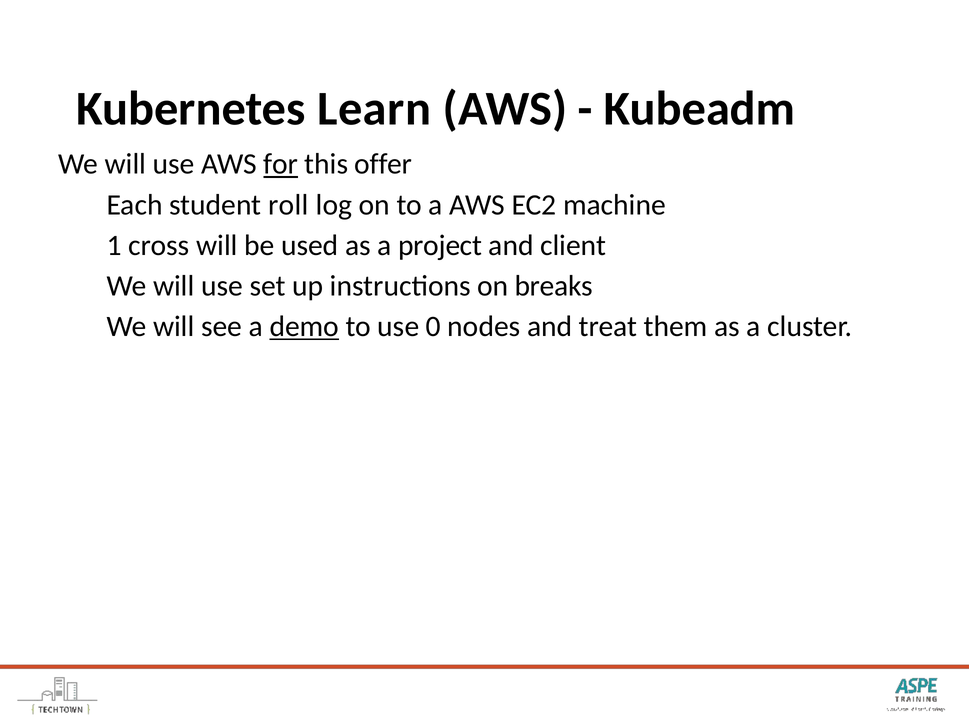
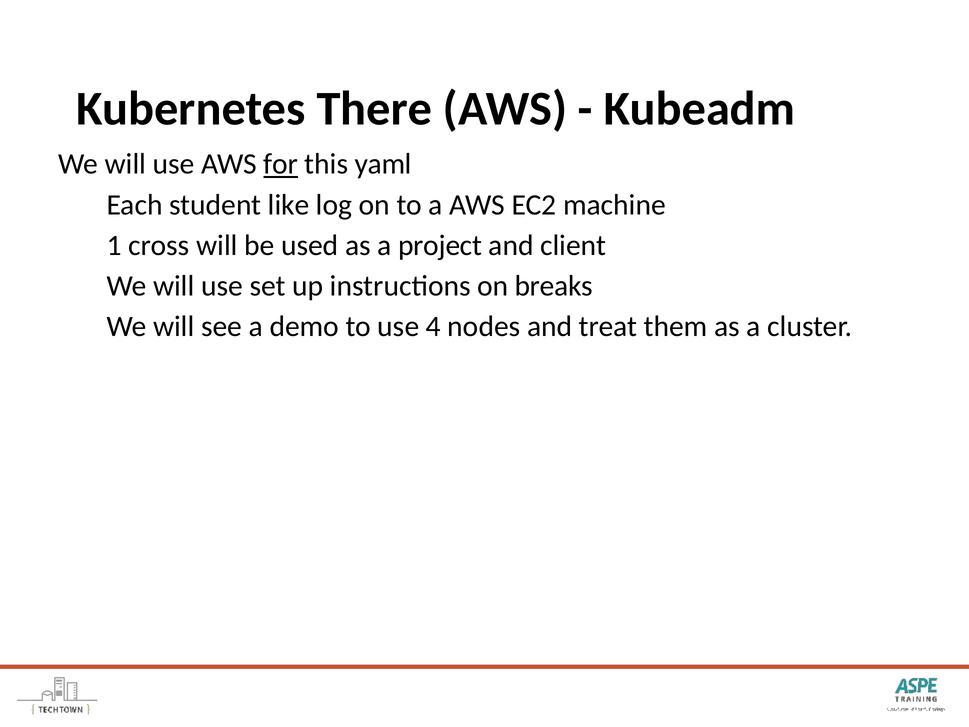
Learn: Learn -> There
offer: offer -> yaml
roll: roll -> like
demo underline: present -> none
0: 0 -> 4
